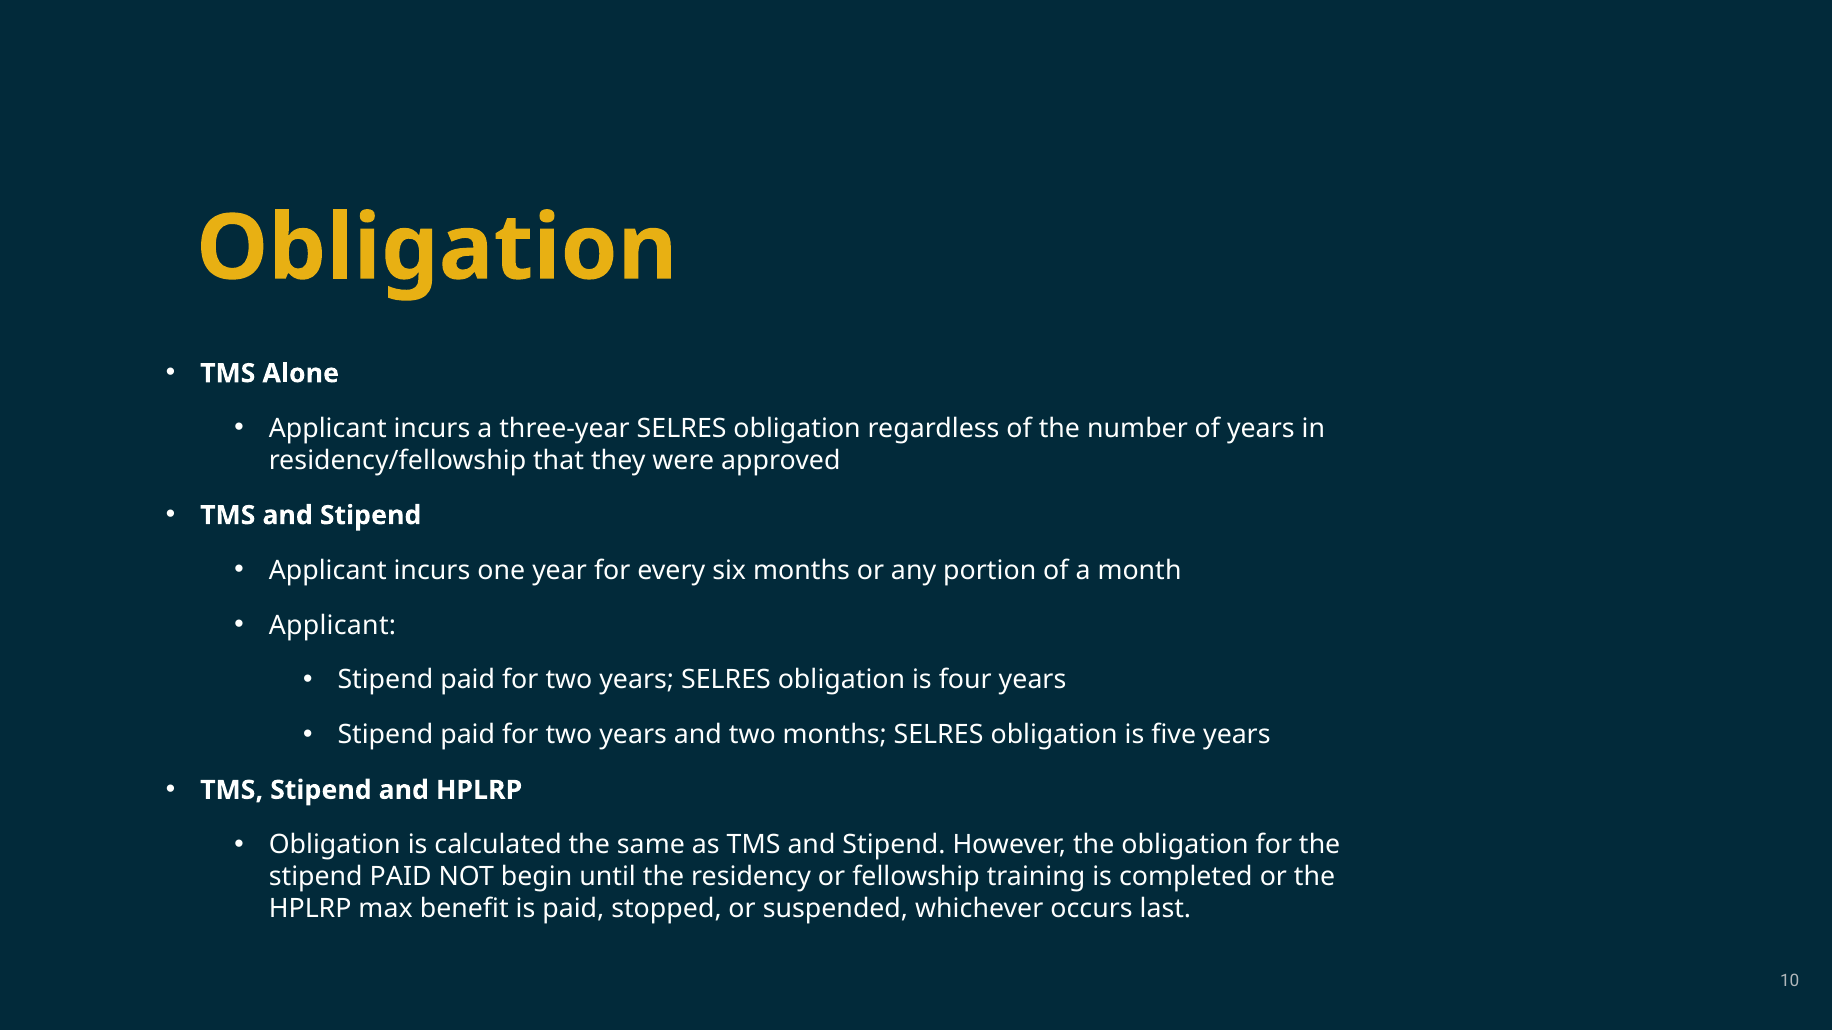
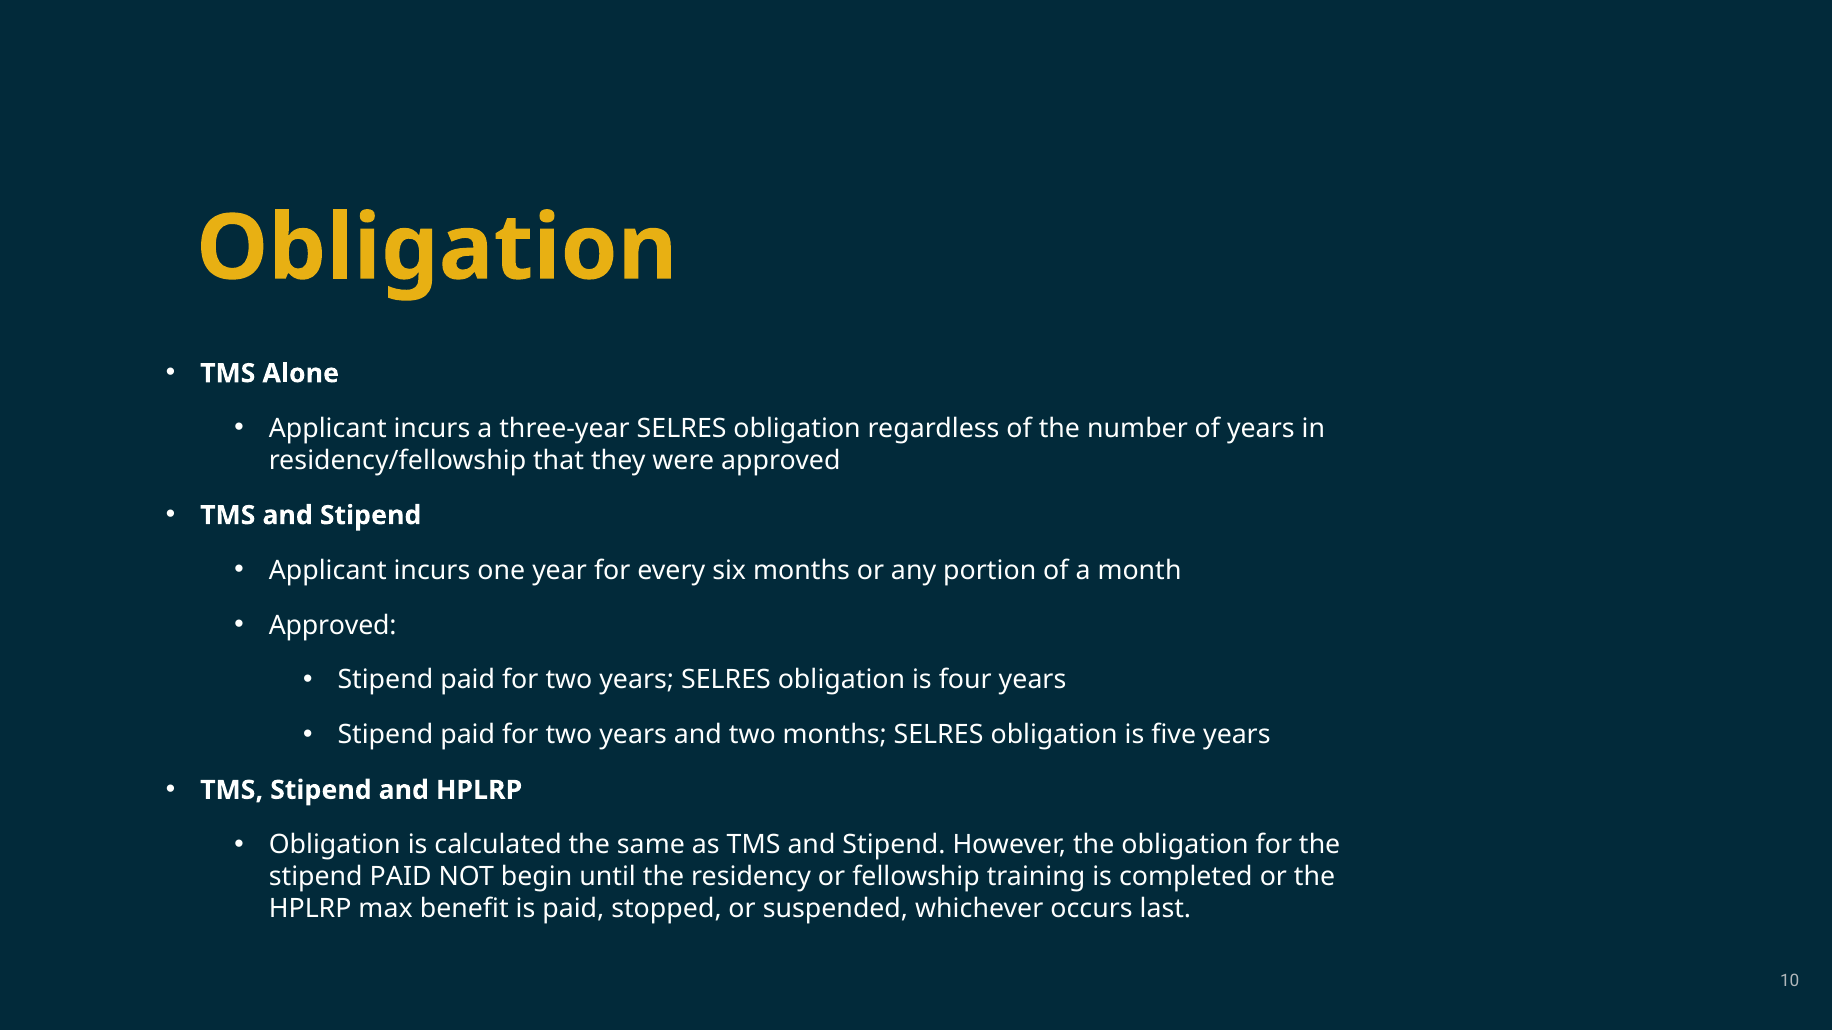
Applicant at (332, 626): Applicant -> Approved
